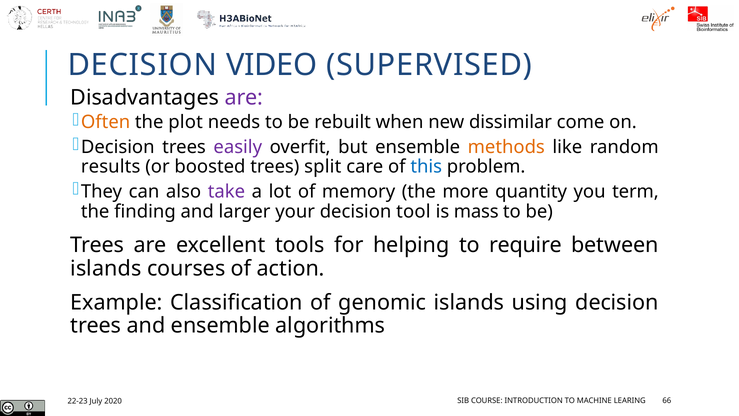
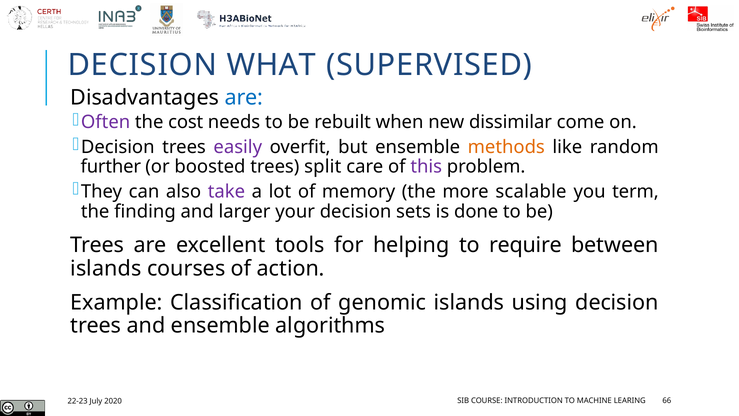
VIDEO: VIDEO -> WHAT
are at (244, 98) colour: purple -> blue
Often colour: orange -> purple
plot: plot -> cost
results: results -> further
this colour: blue -> purple
quantity: quantity -> scalable
tool: tool -> sets
mass: mass -> done
